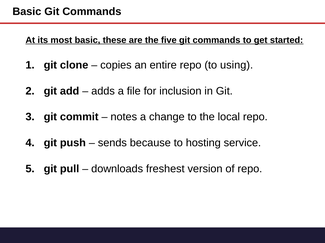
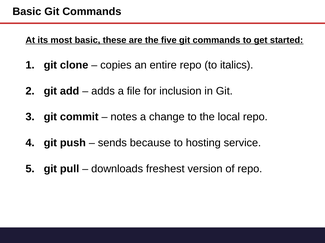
using: using -> italics
